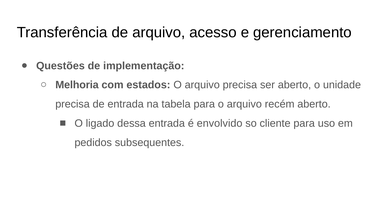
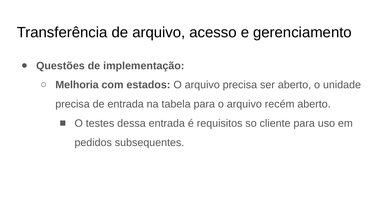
ligado: ligado -> testes
envolvido: envolvido -> requisitos
